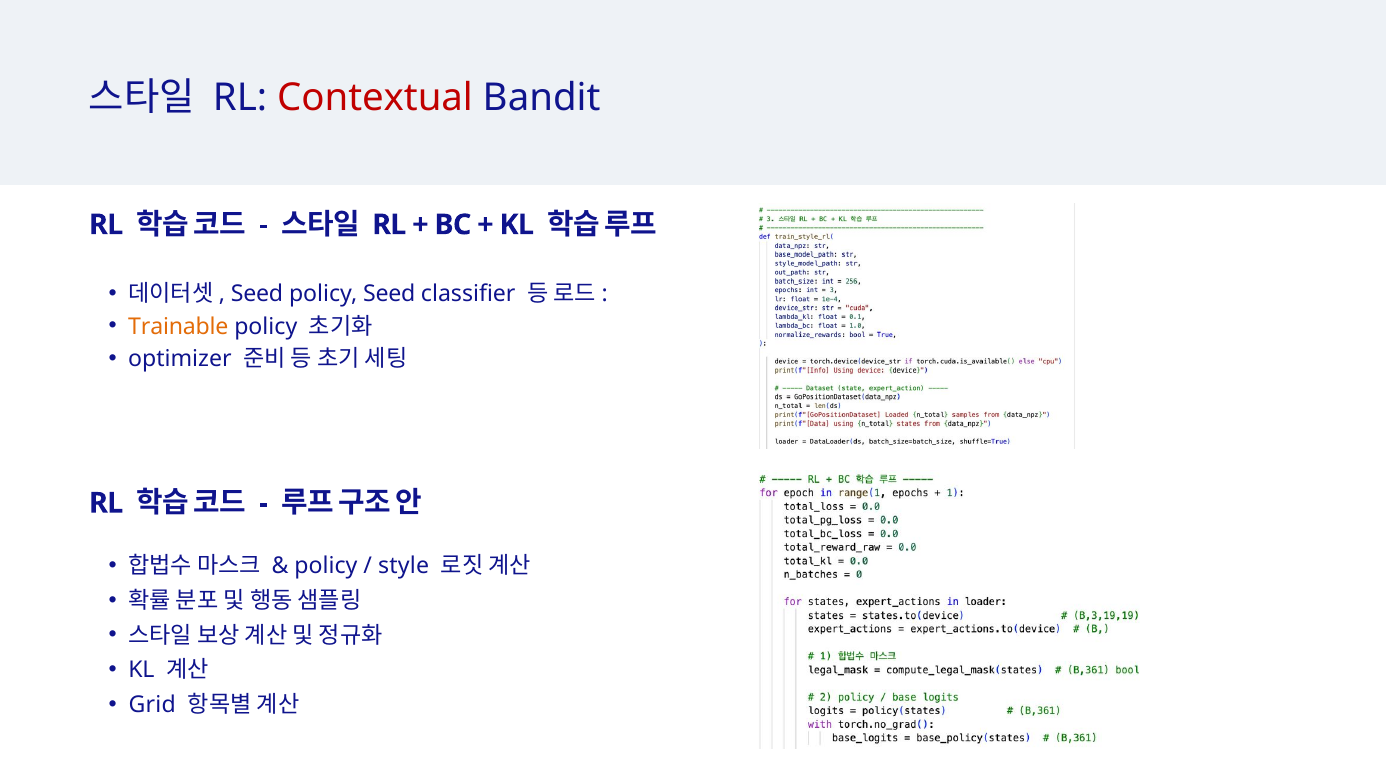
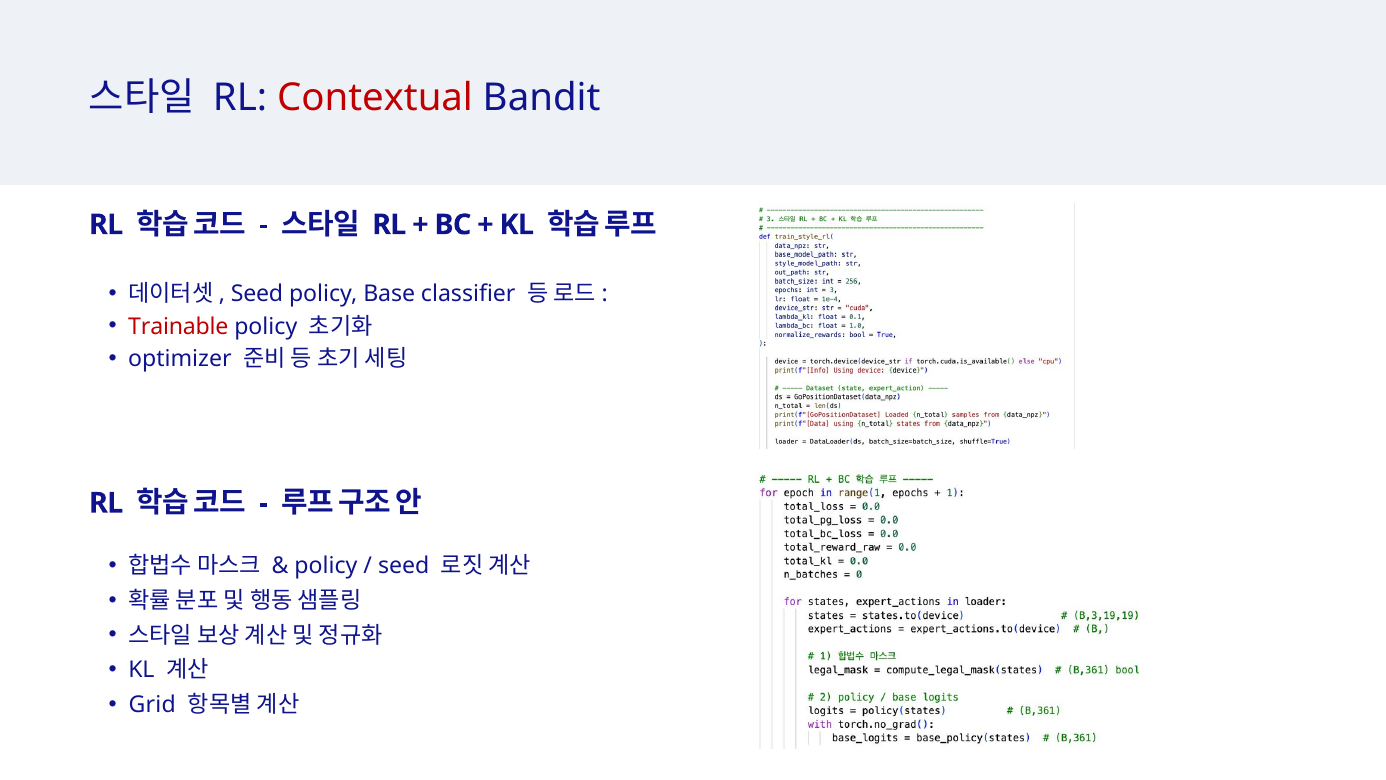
policy Seed: Seed -> Base
Trainable colour: orange -> red
style at (404, 566): style -> seed
